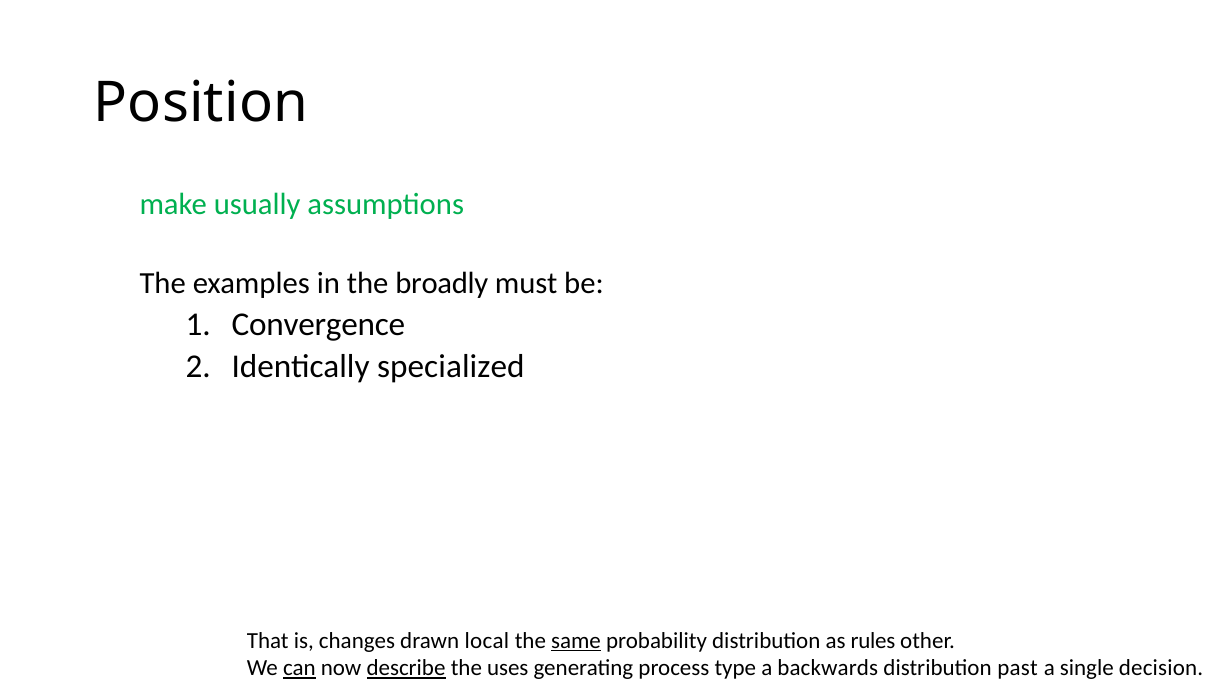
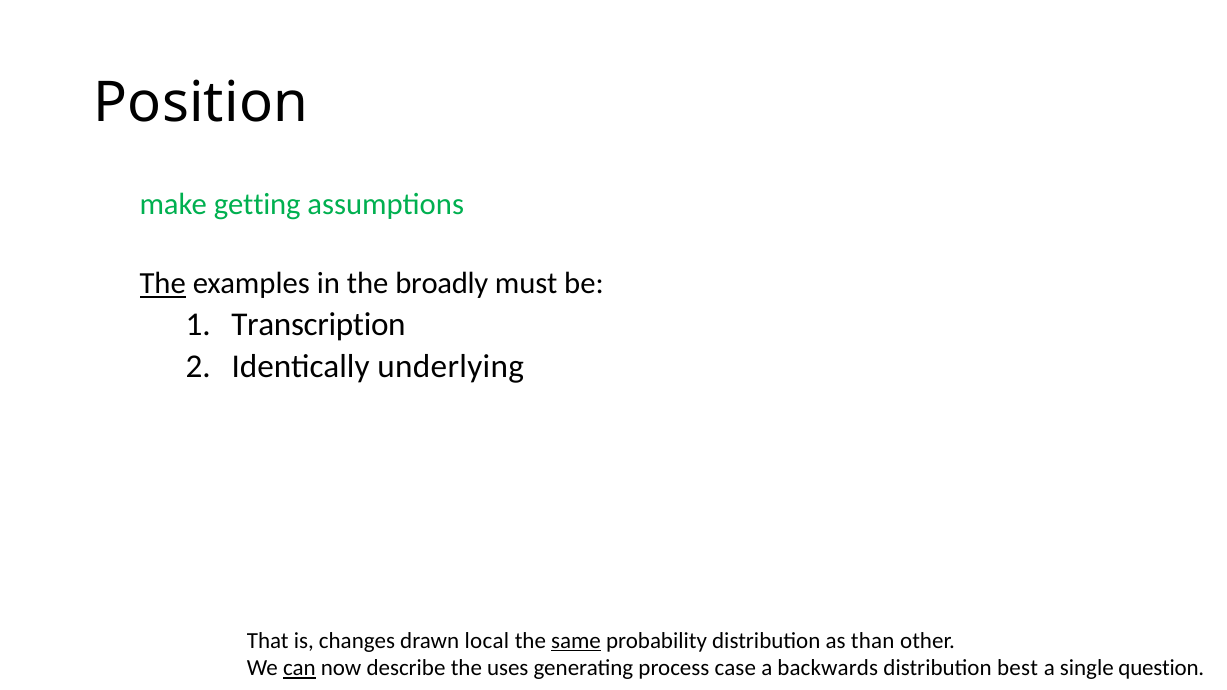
usually: usually -> getting
The at (163, 284) underline: none -> present
Convergence: Convergence -> Transcription
specialized: specialized -> underlying
rules: rules -> than
describe underline: present -> none
type: type -> case
past: past -> best
decision: decision -> question
